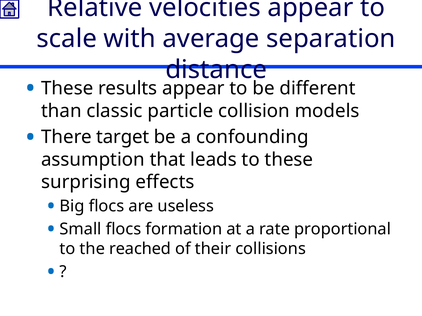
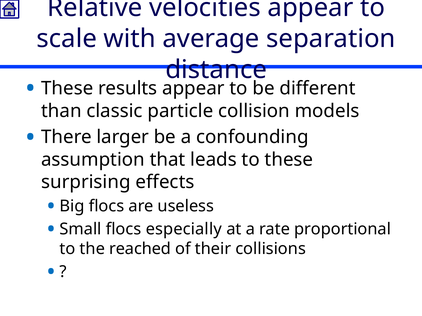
target: target -> larger
formation: formation -> especially
